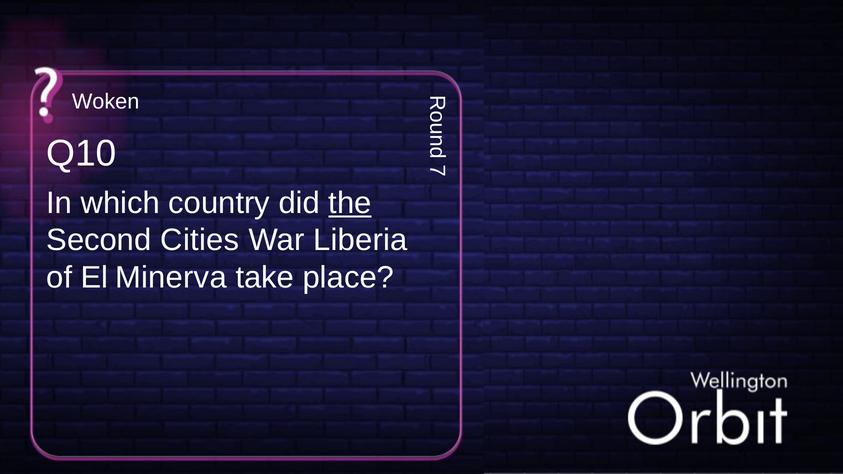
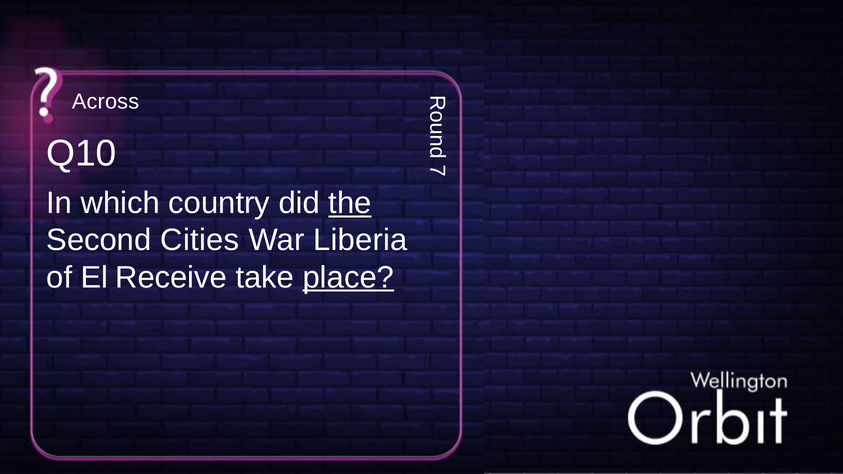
Woken: Woken -> Across
Minerva: Minerva -> Receive
place underline: none -> present
